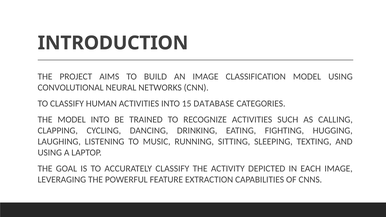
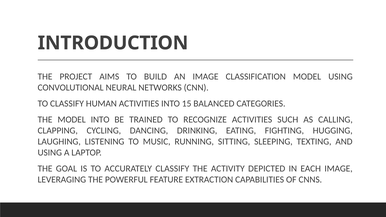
DATABASE: DATABASE -> BALANCED
